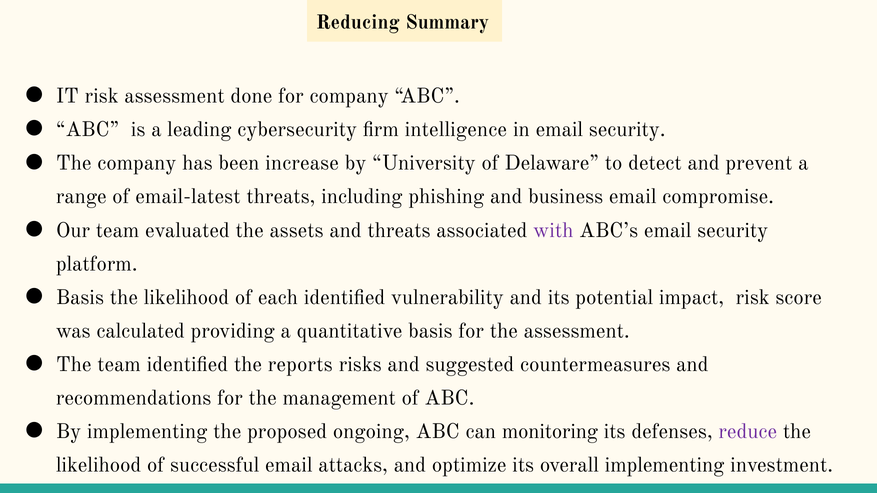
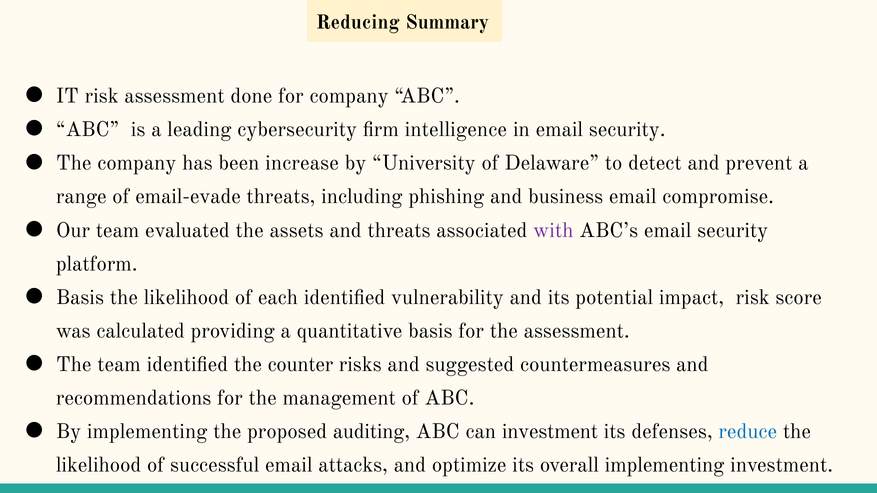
email-latest: email-latest -> email-evade
reports: reports -> counter
ongoing: ongoing -> auditing
can monitoring: monitoring -> investment
reduce colour: purple -> blue
